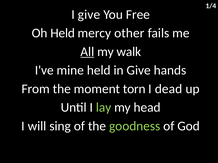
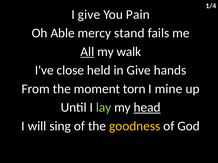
Free: Free -> Pain
Oh Held: Held -> Able
other: other -> stand
mine: mine -> close
dead: dead -> mine
head underline: none -> present
goodness colour: light green -> yellow
